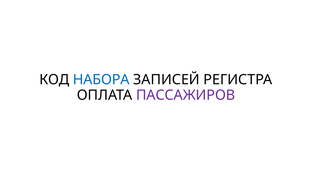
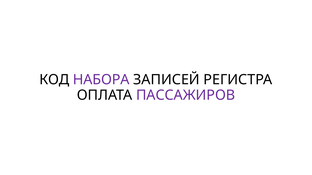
НАБОРА colour: blue -> purple
